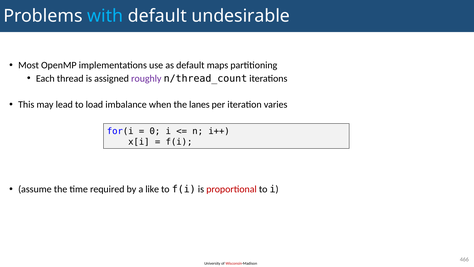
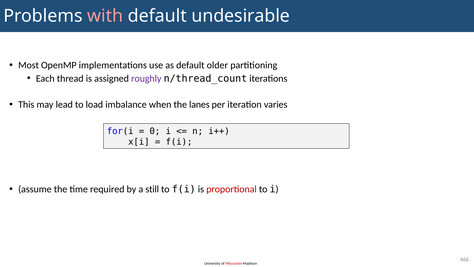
with colour: light blue -> pink
maps: maps -> older
like: like -> still
